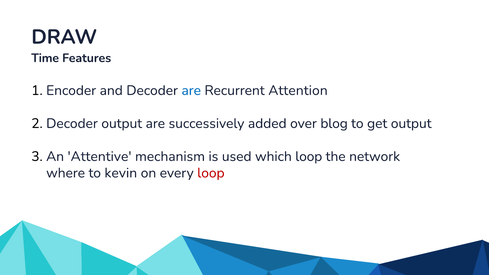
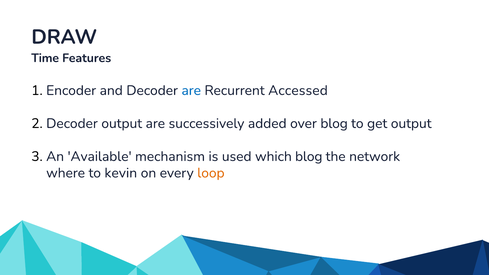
Attention: Attention -> Accessed
Attentive: Attentive -> Available
which loop: loop -> blog
loop at (211, 173) colour: red -> orange
